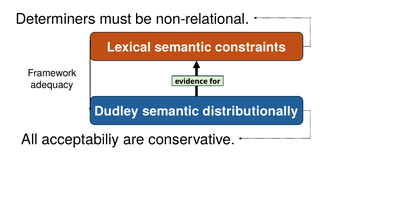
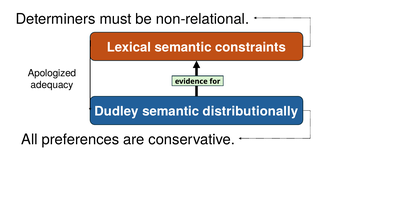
Framework: Framework -> Apologized
acceptabiliy: acceptabiliy -> preferences
